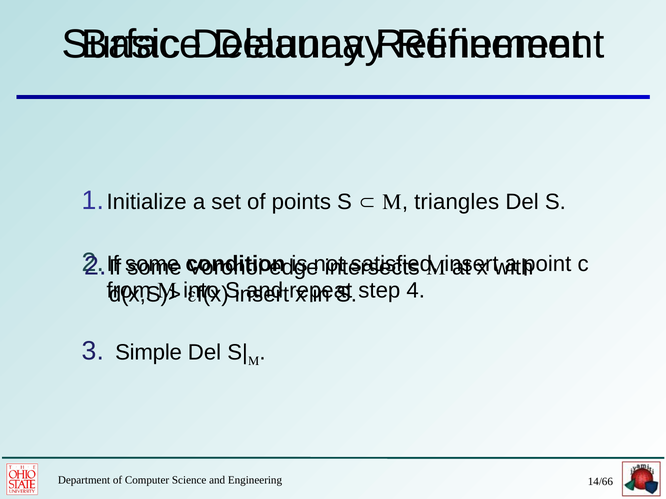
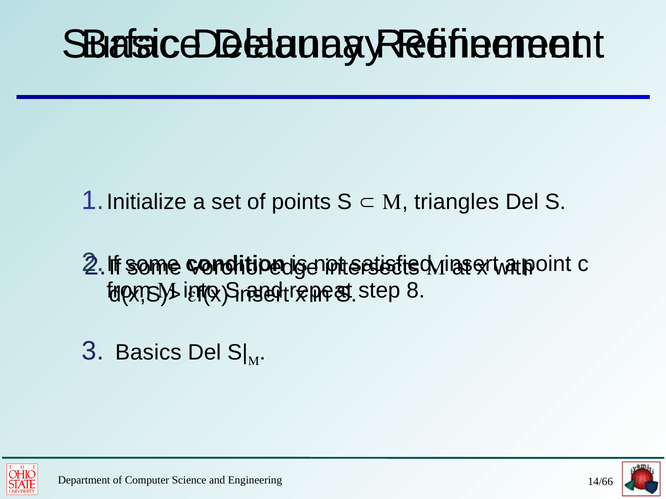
4: 4 -> 8
Simple: Simple -> Basics
